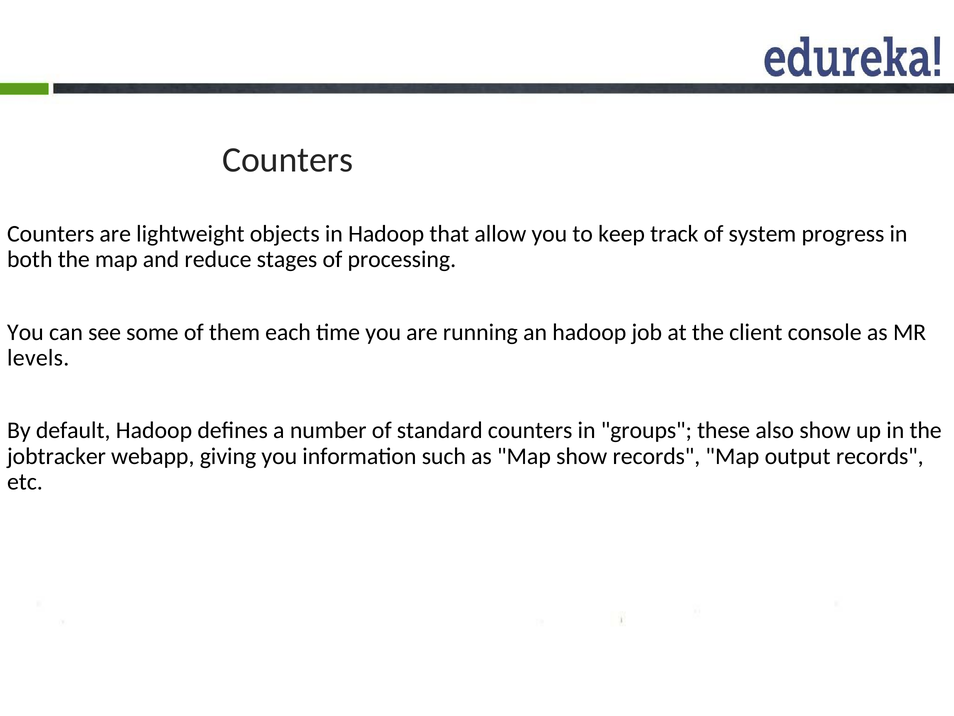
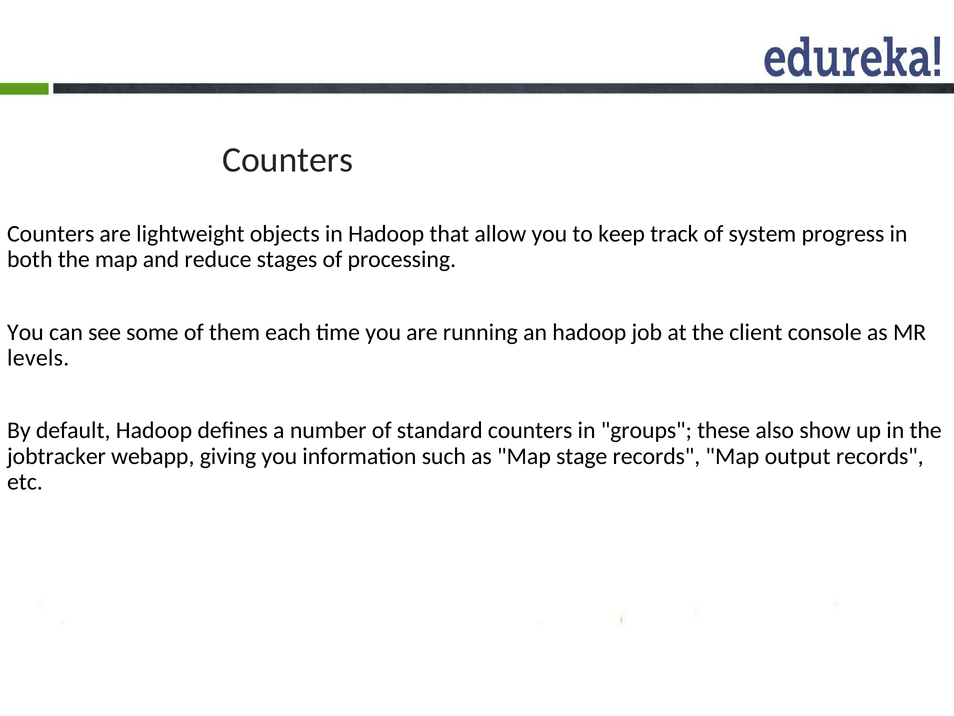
Map show: show -> stage
